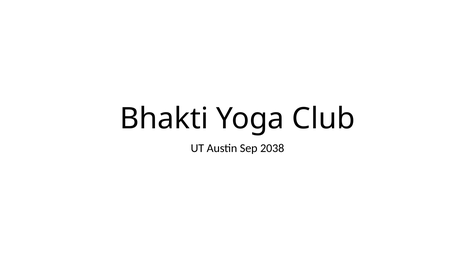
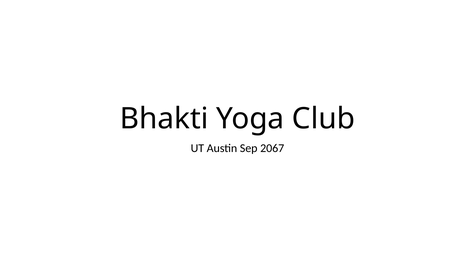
2038: 2038 -> 2067
